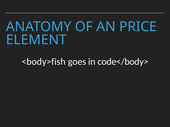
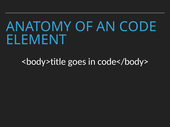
PRICE: PRICE -> CODE
<body>fish: <body>fish -> <body>title
